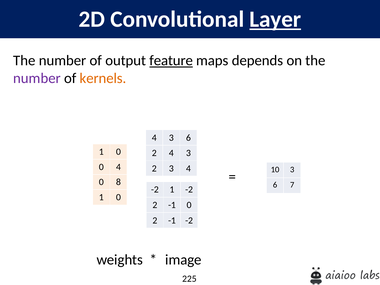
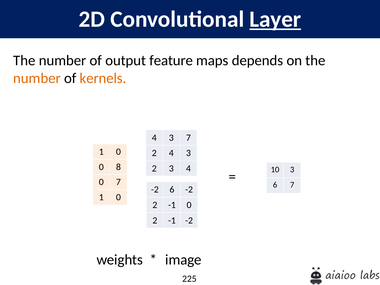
feature underline: present -> none
number at (37, 78) colour: purple -> orange
4 3 6: 6 -> 7
0 4: 4 -> 8
0 8: 8 -> 7
-2 1: 1 -> 6
